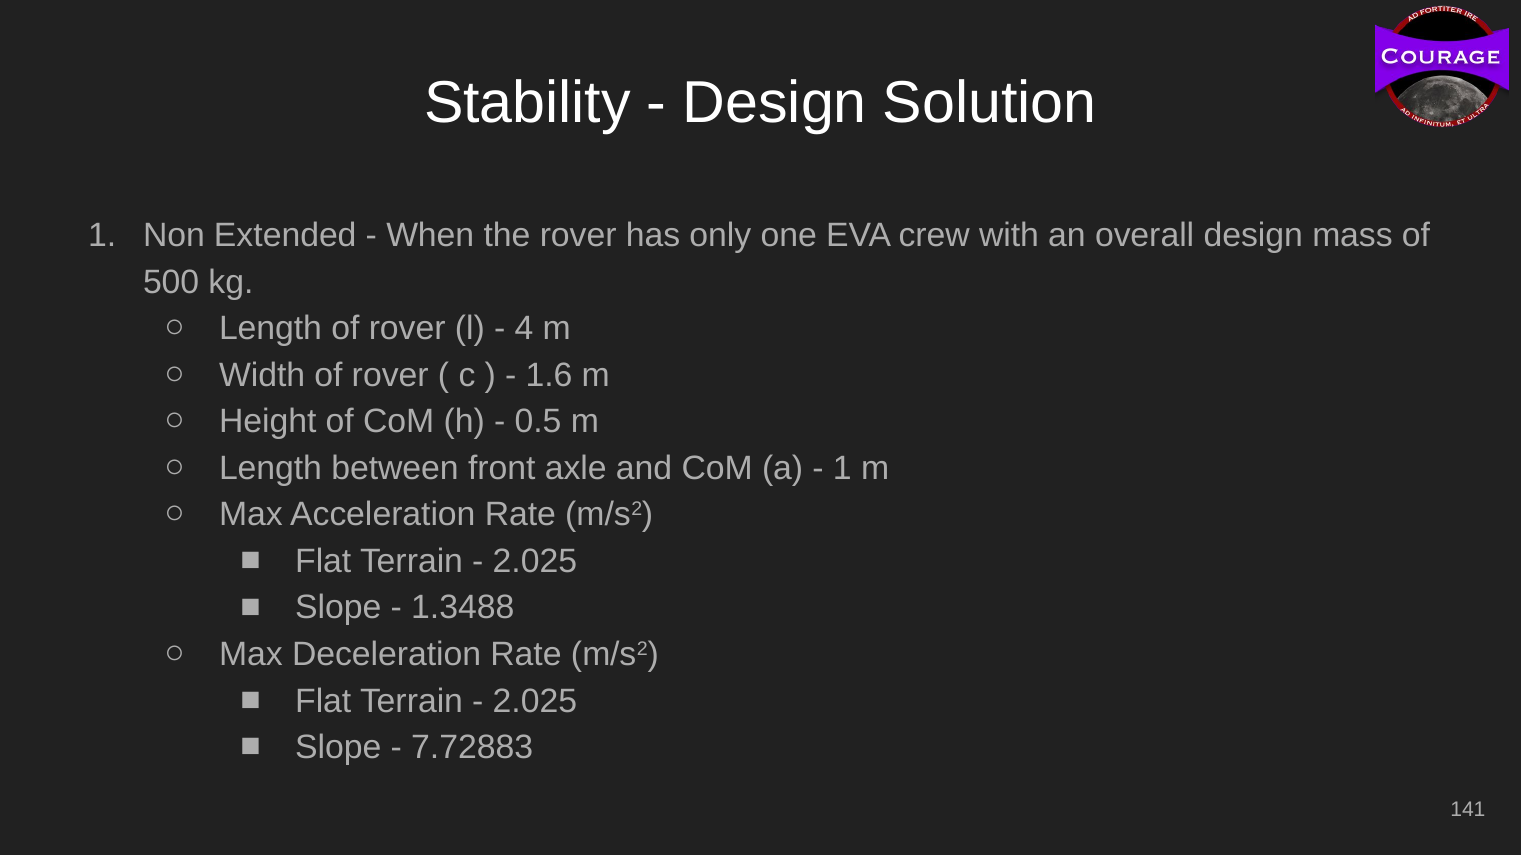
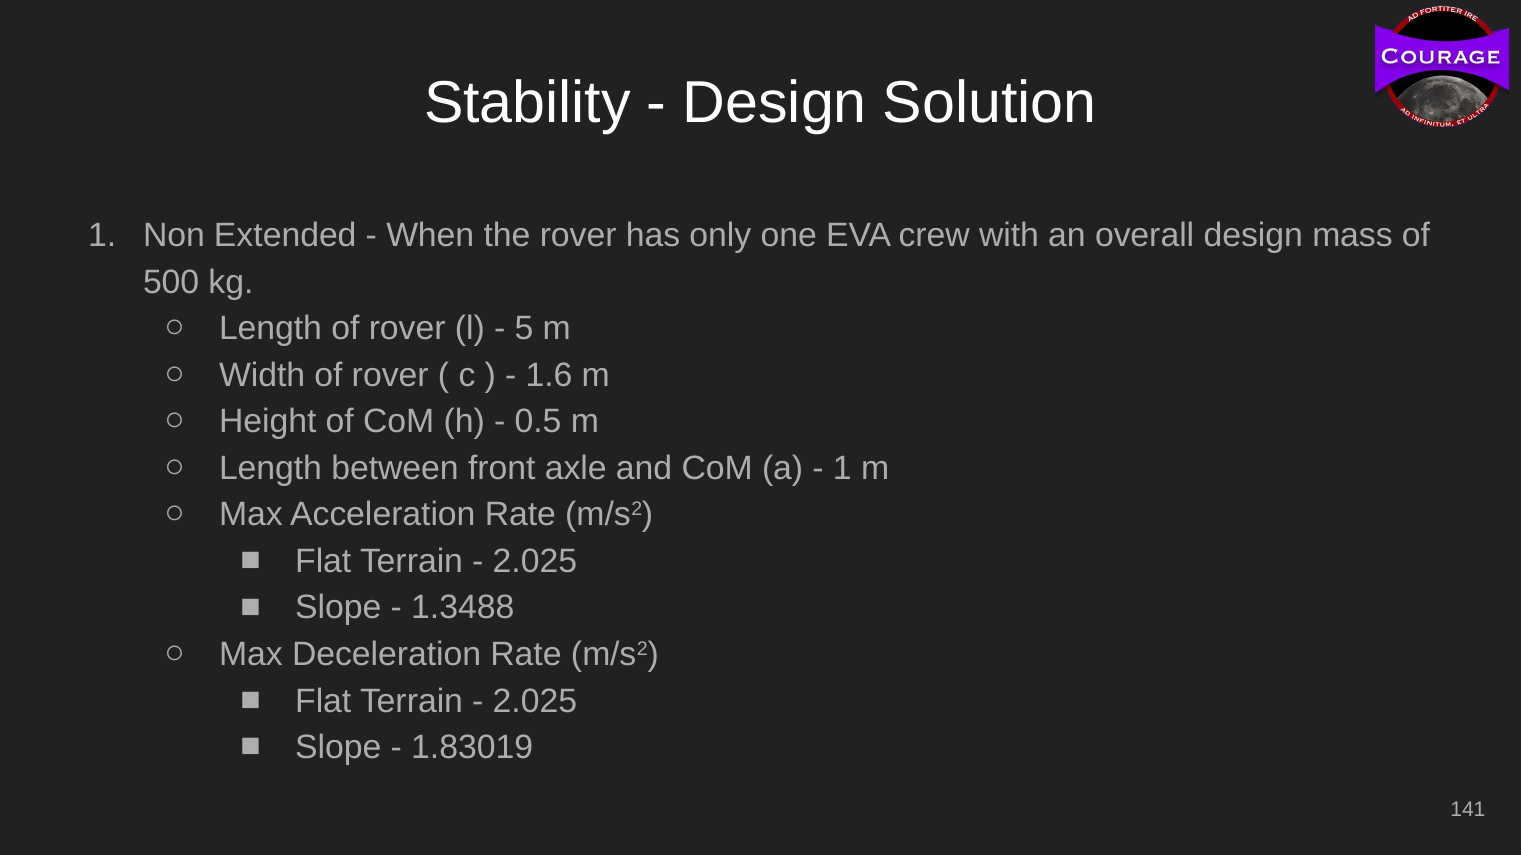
4: 4 -> 5
7.72883: 7.72883 -> 1.83019
